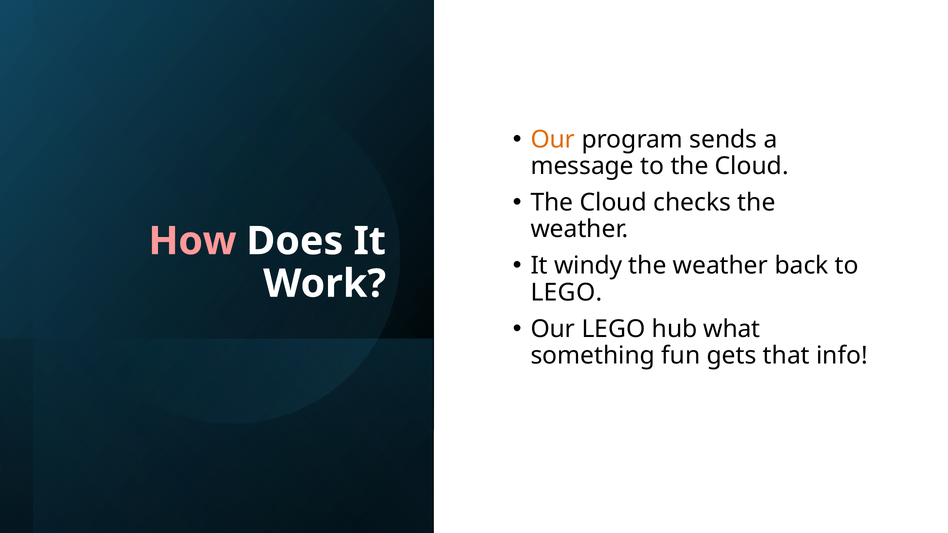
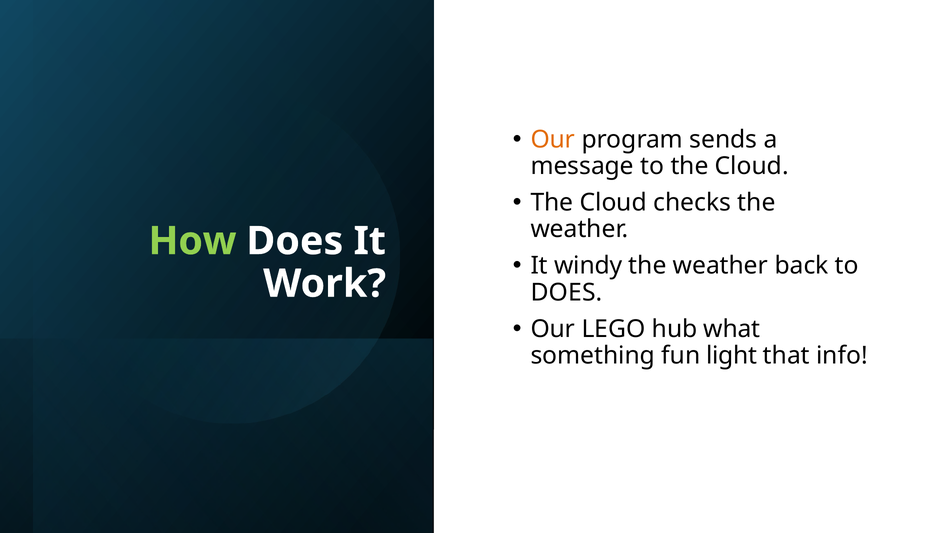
How colour: pink -> light green
LEGO at (567, 293): LEGO -> DOES
gets: gets -> light
